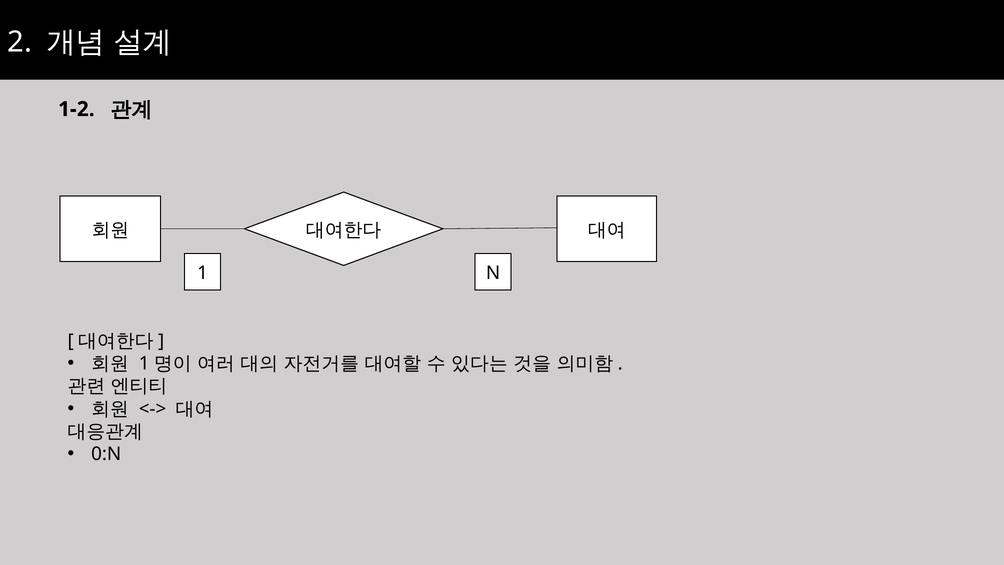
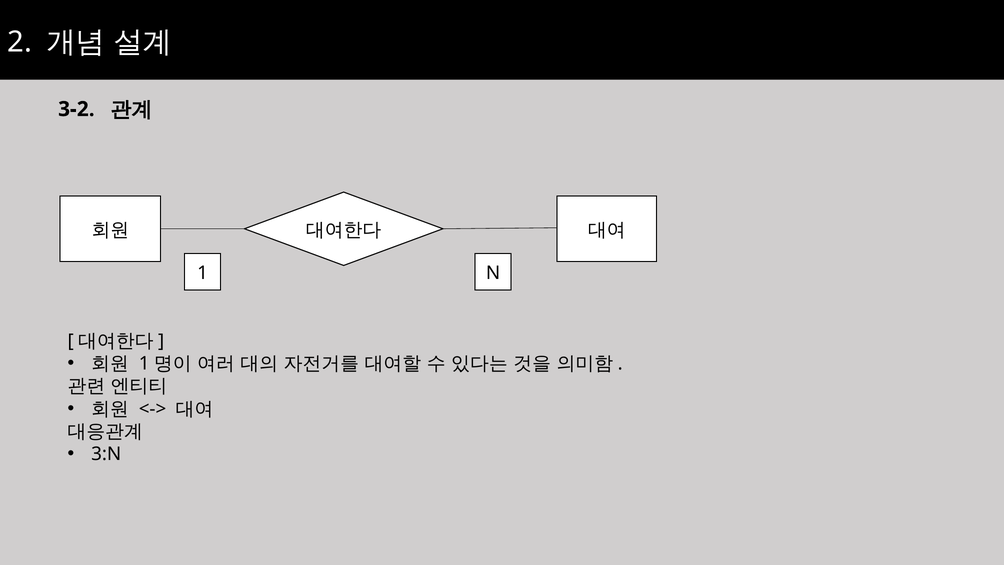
1-2: 1-2 -> 3-2
0:N: 0:N -> 3:N
